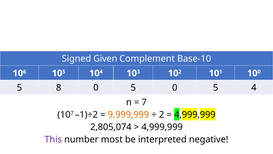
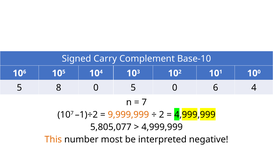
Given: Given -> Carry
5 0 5: 5 -> 6
2,805,074: 2,805,074 -> 5,805,077
This colour: purple -> orange
